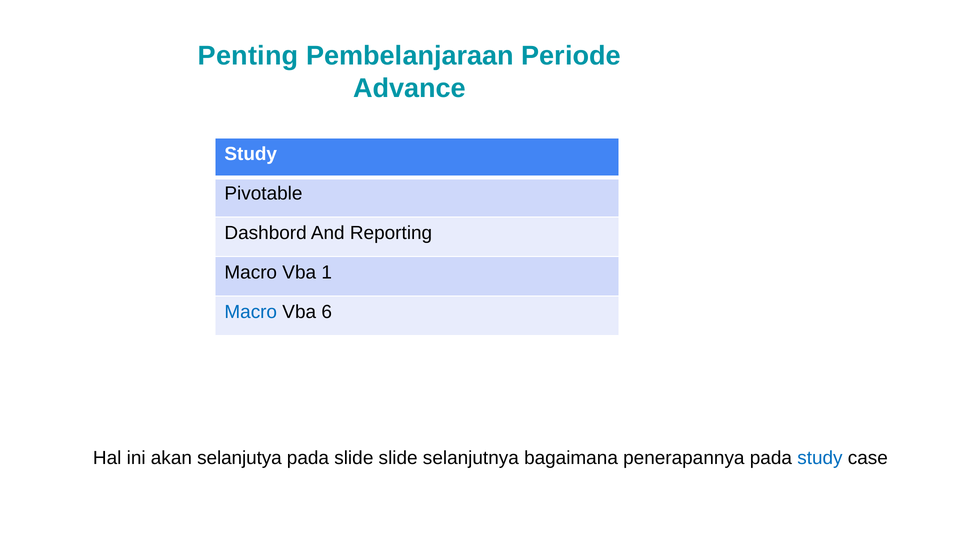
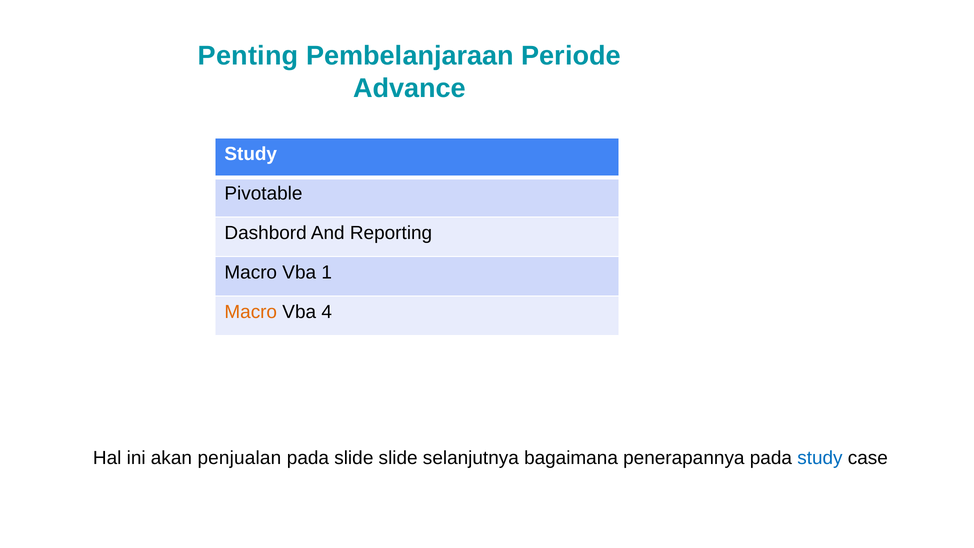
Macro at (251, 312) colour: blue -> orange
6: 6 -> 4
selanjutya: selanjutya -> penjualan
